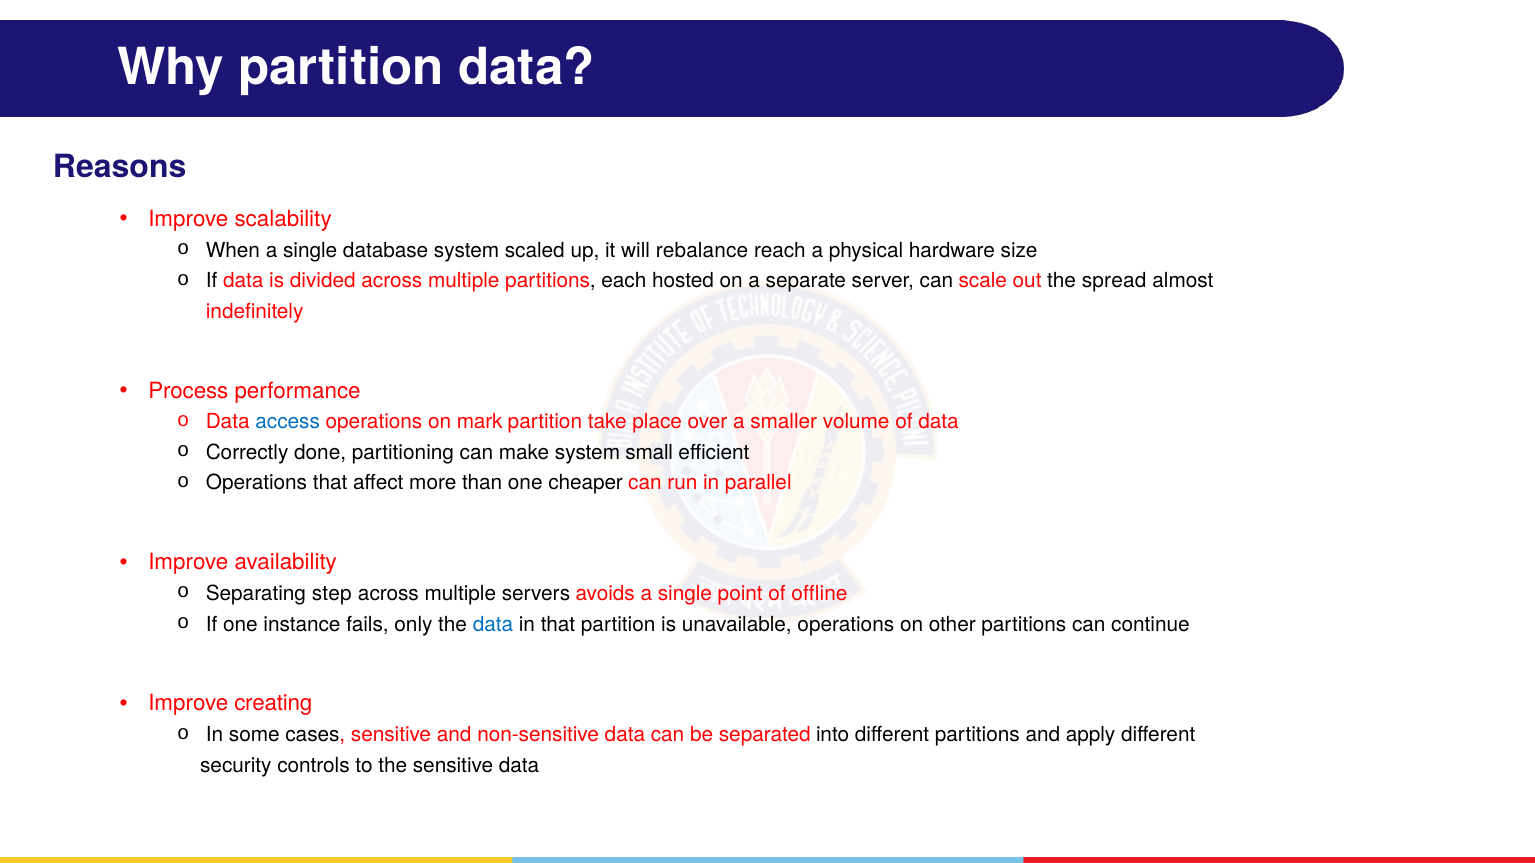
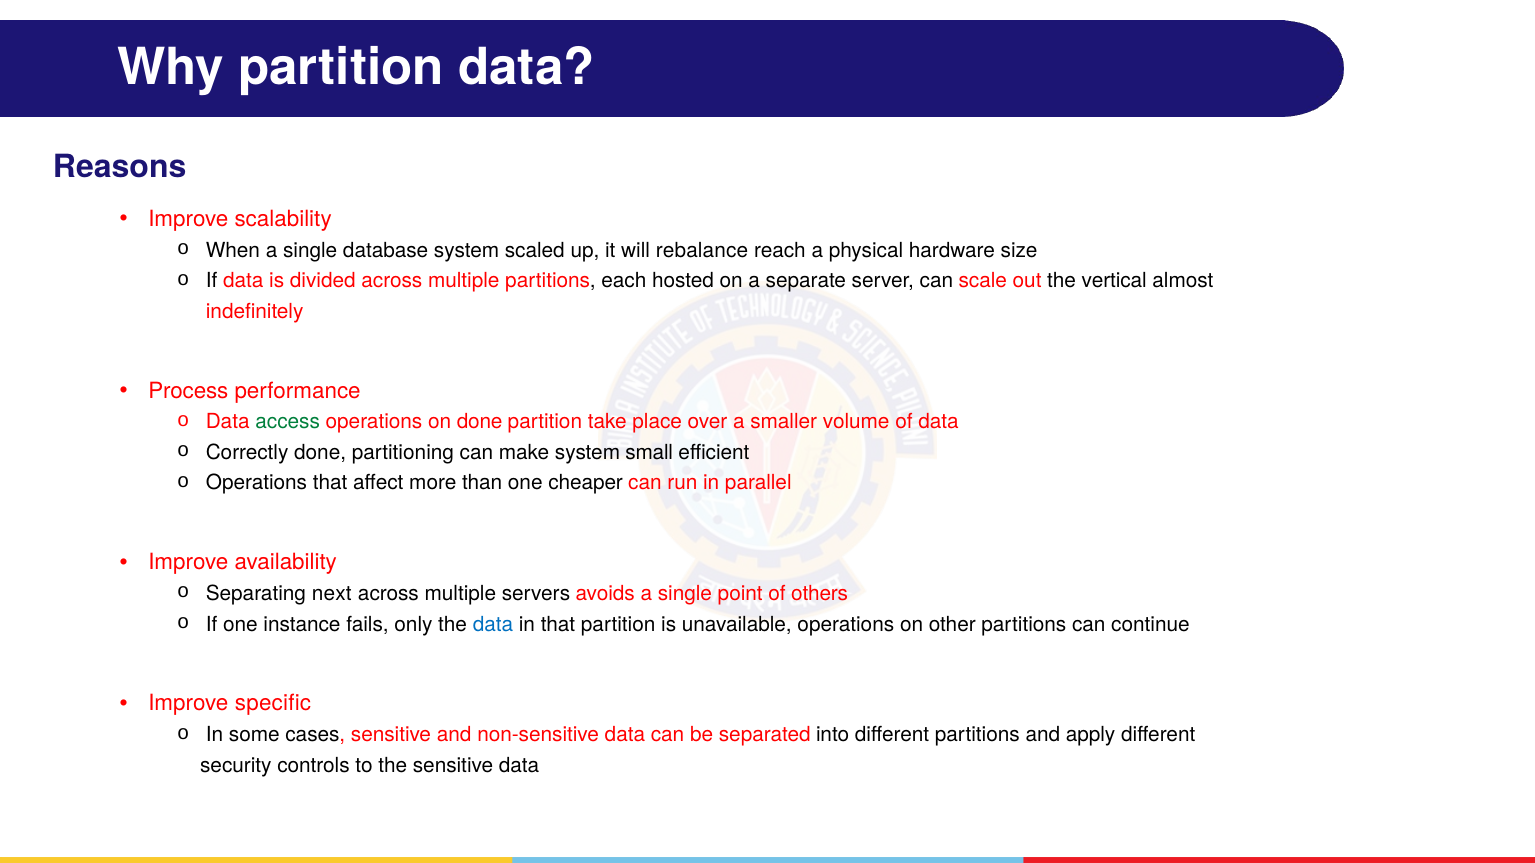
spread: spread -> vertical
access colour: blue -> green
on mark: mark -> done
step: step -> next
offline: offline -> others
creating: creating -> specific
